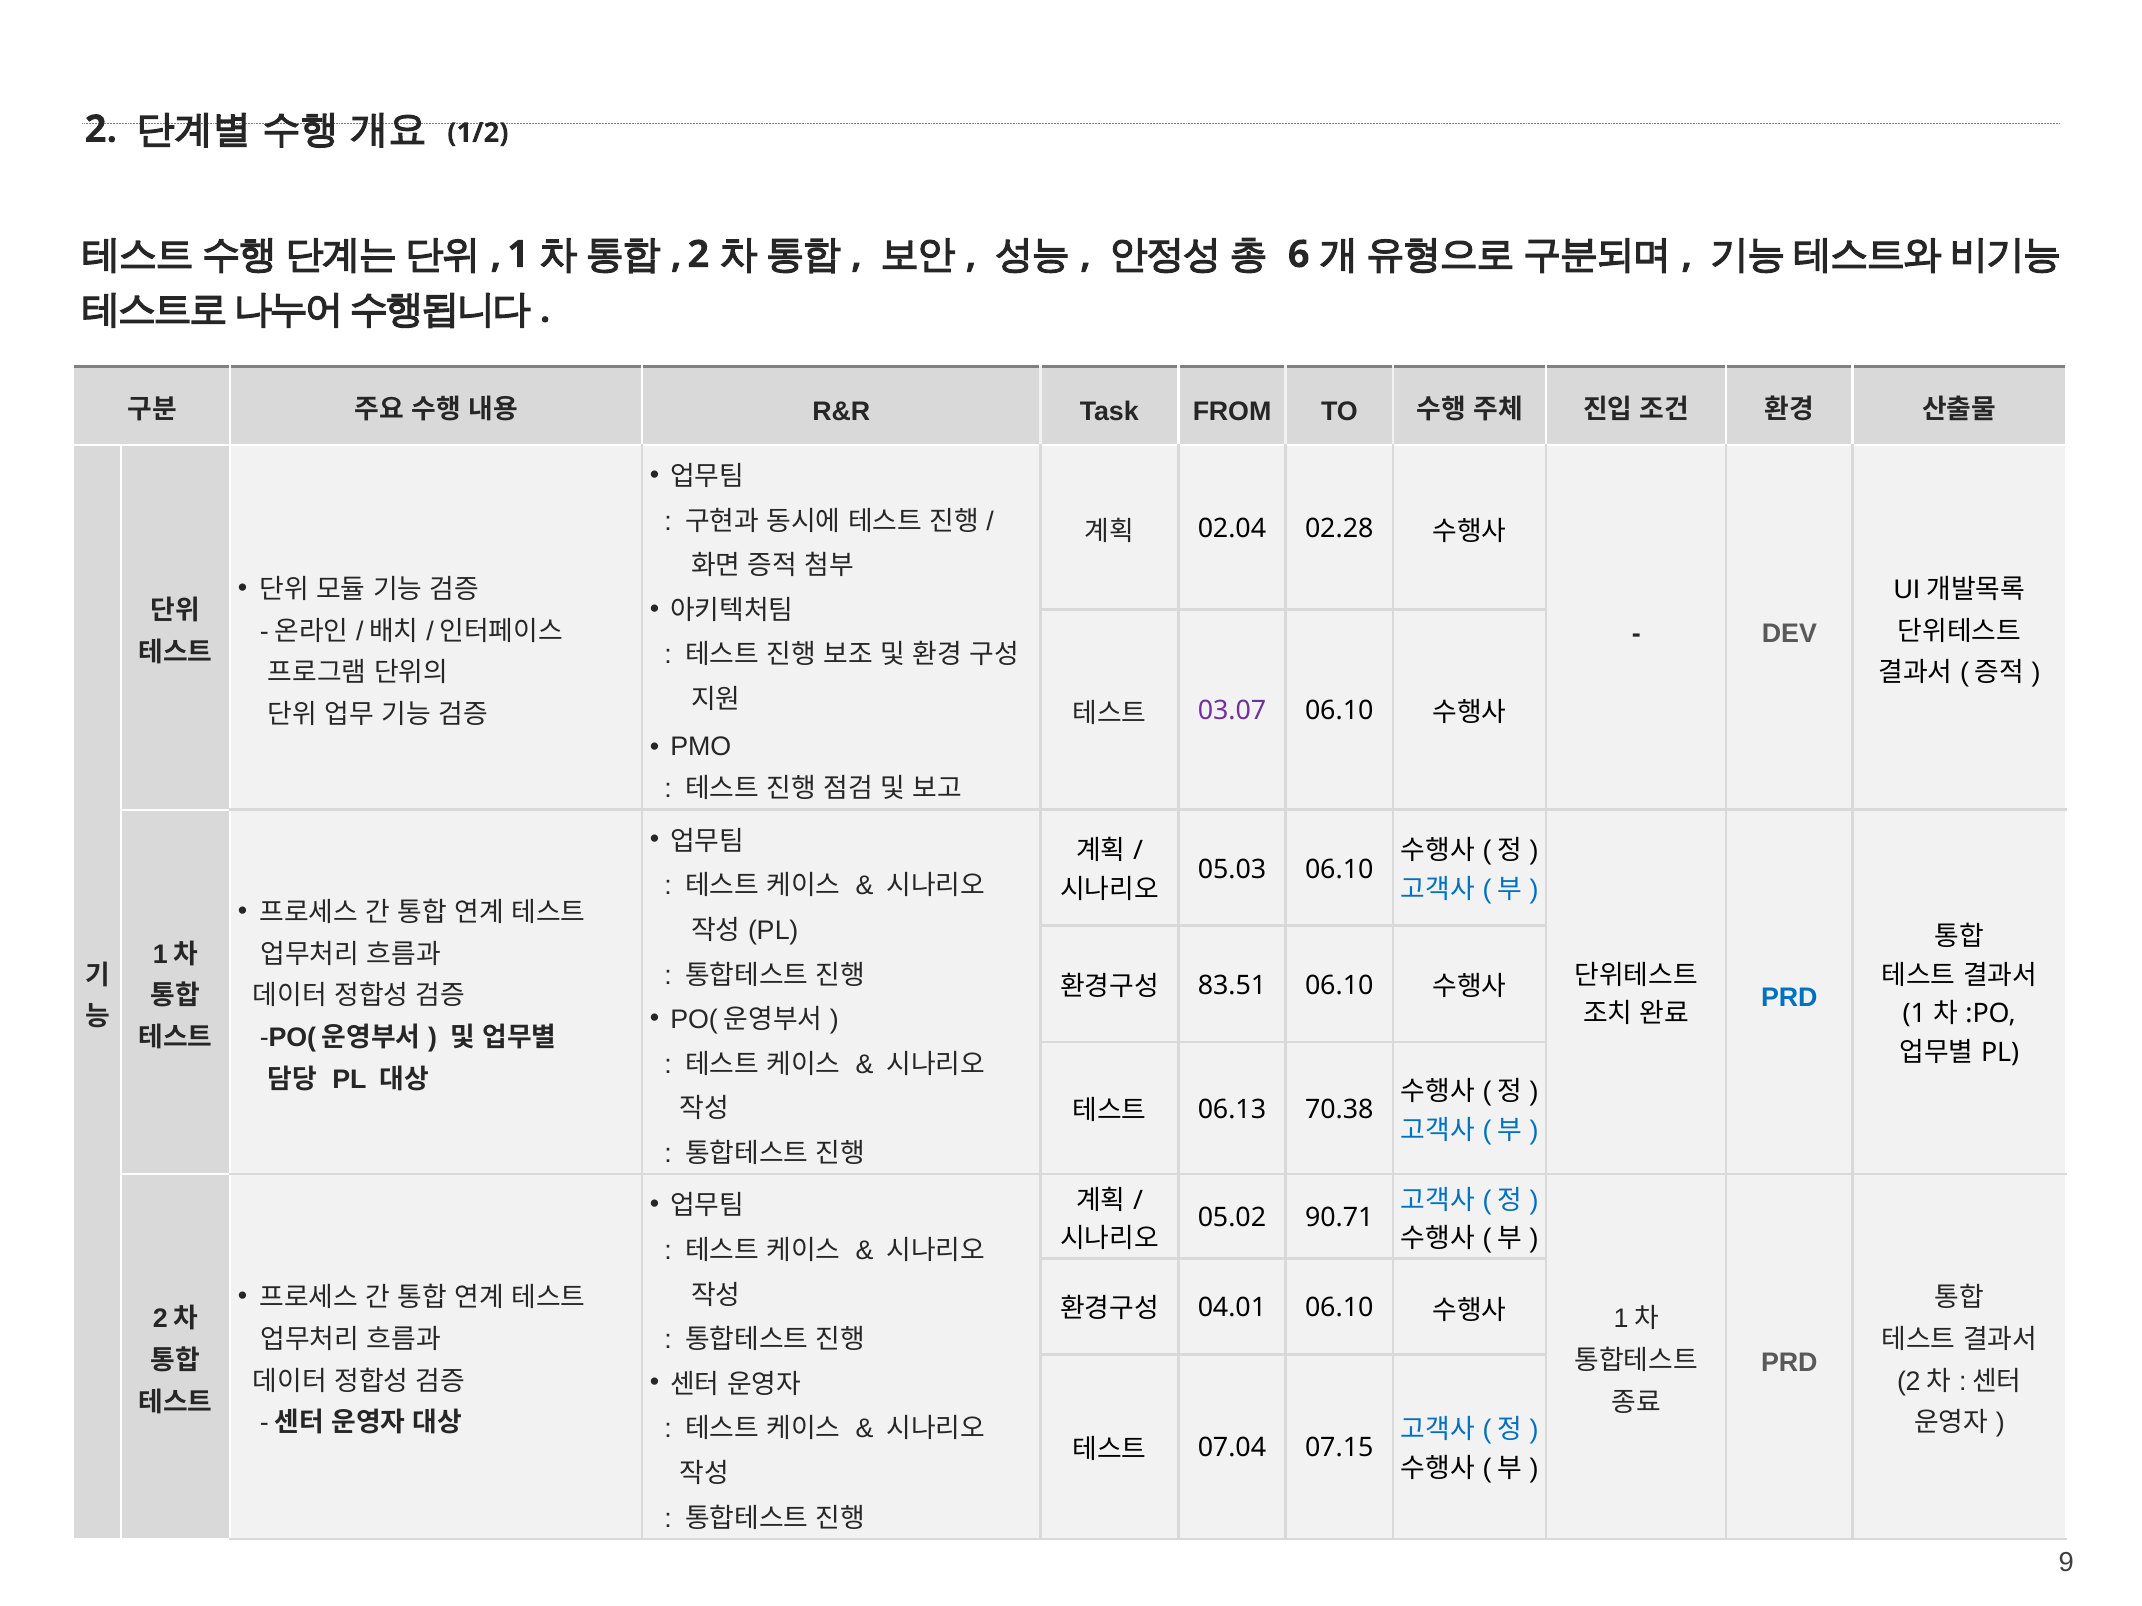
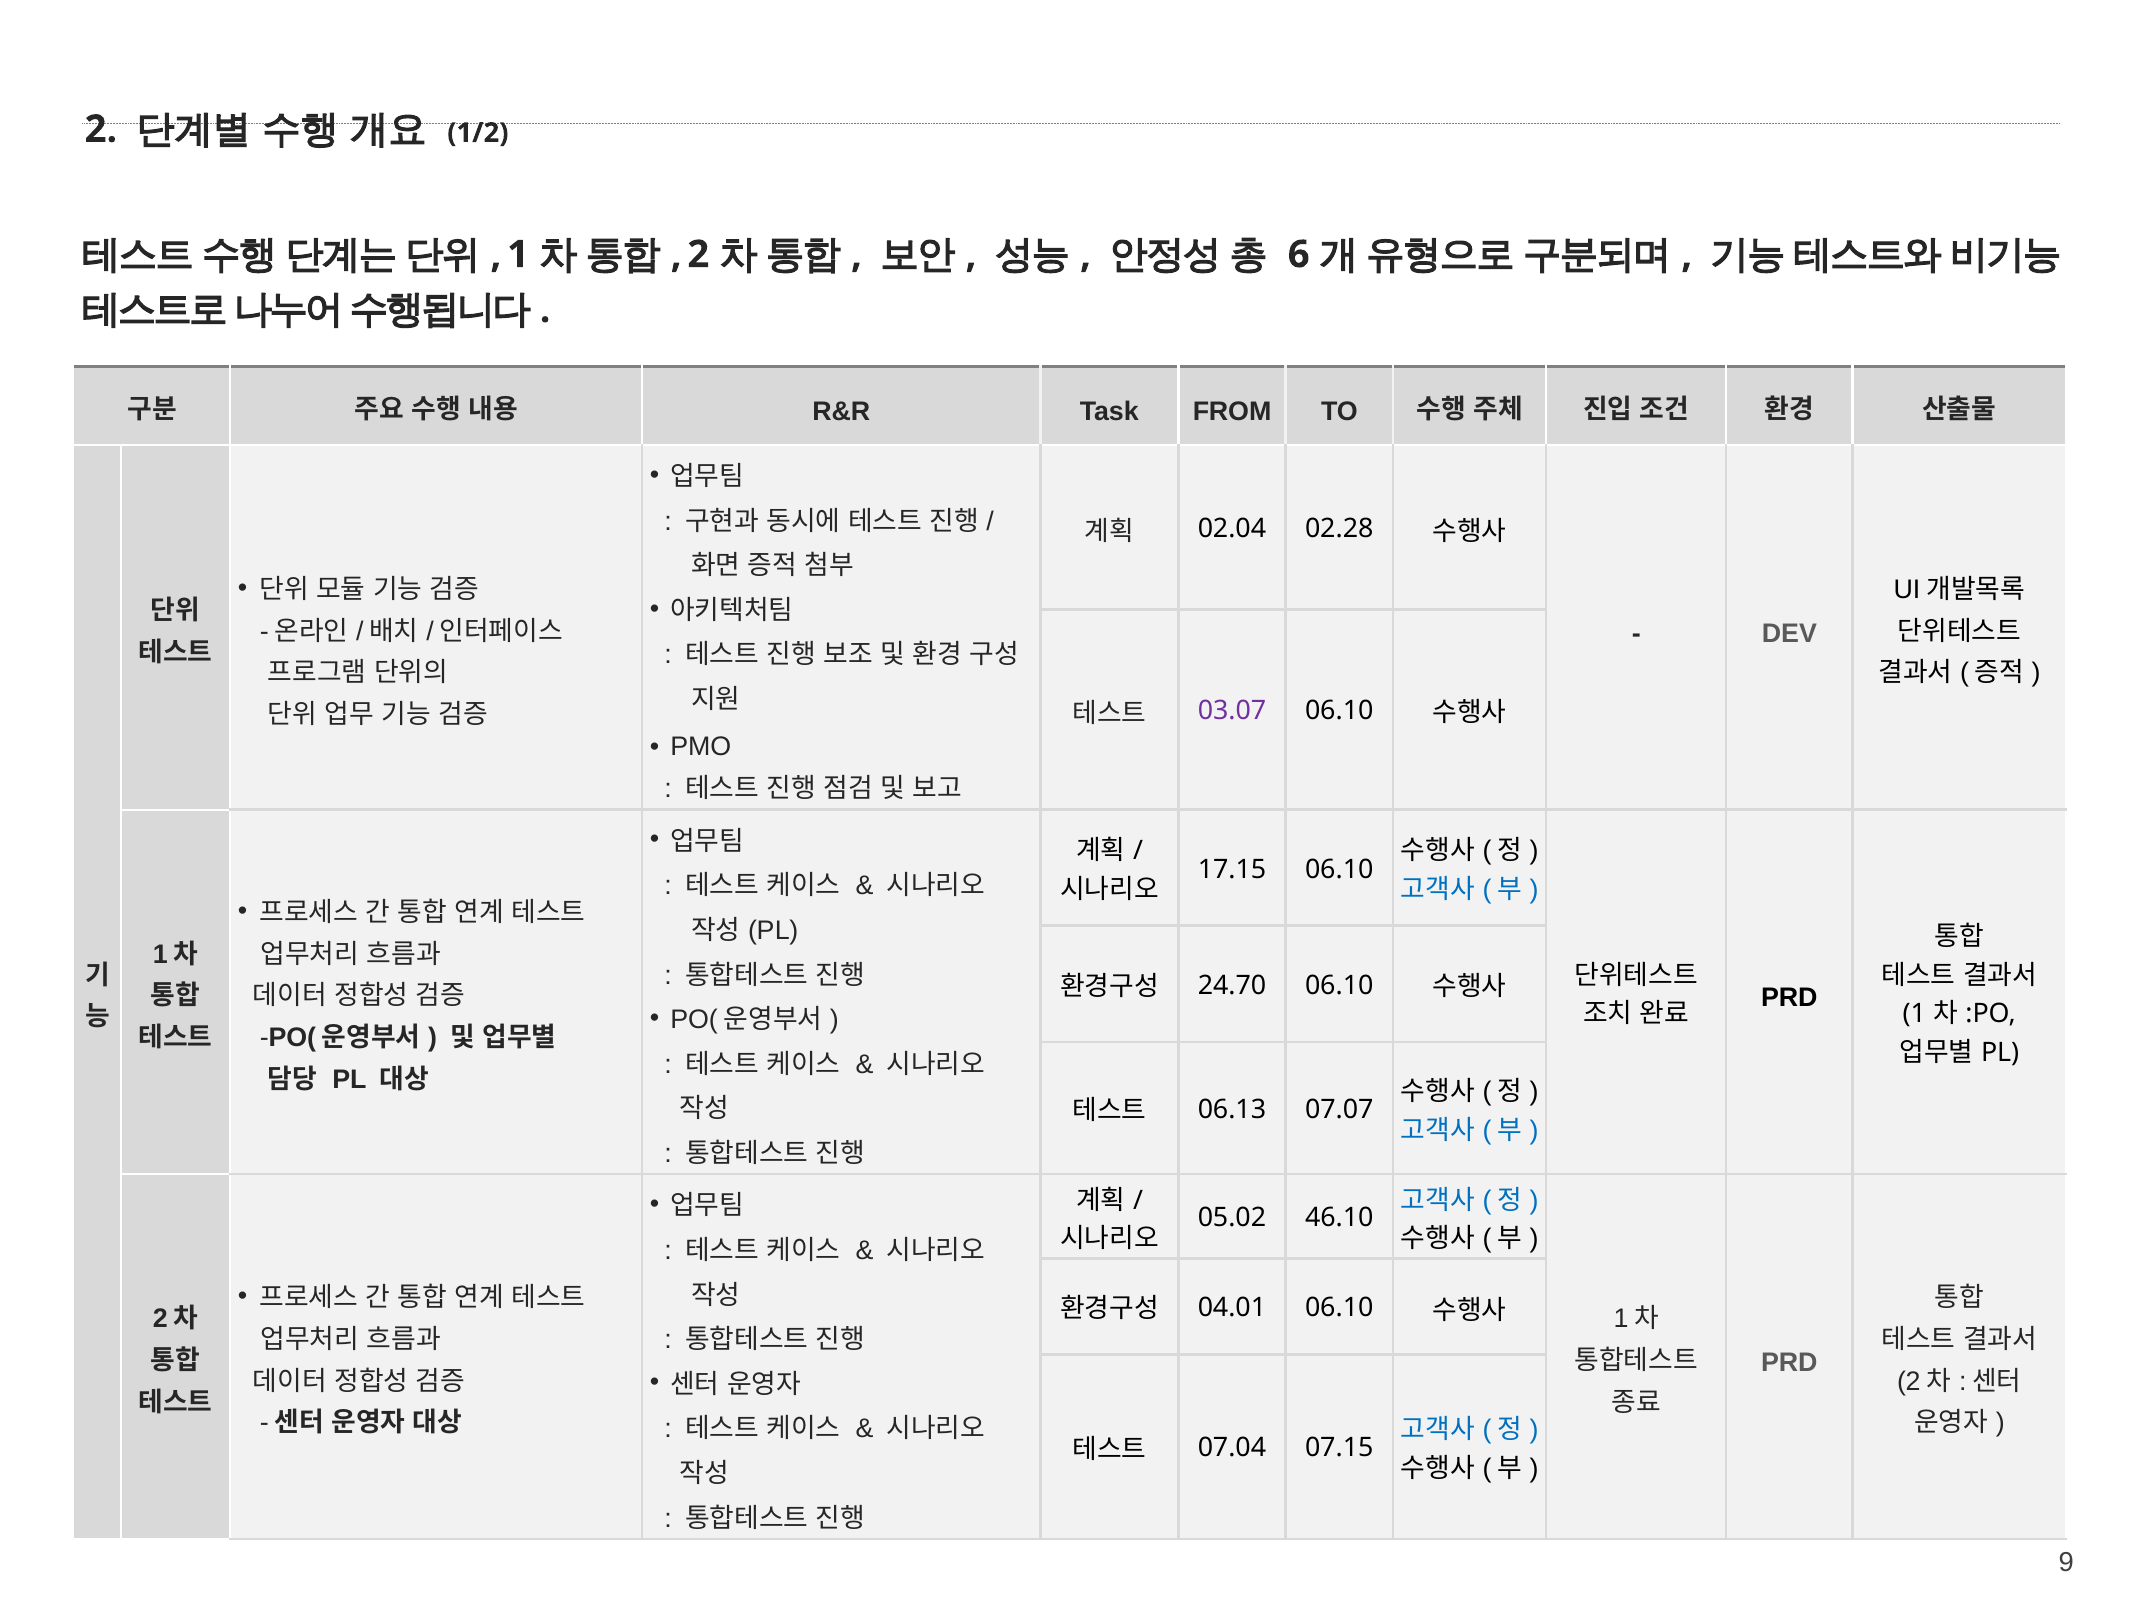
05.03: 05.03 -> 17.15
83.51: 83.51 -> 24.70
PRD at (1789, 998) colour: blue -> black
70.38: 70.38 -> 07.07
90.71: 90.71 -> 46.10
